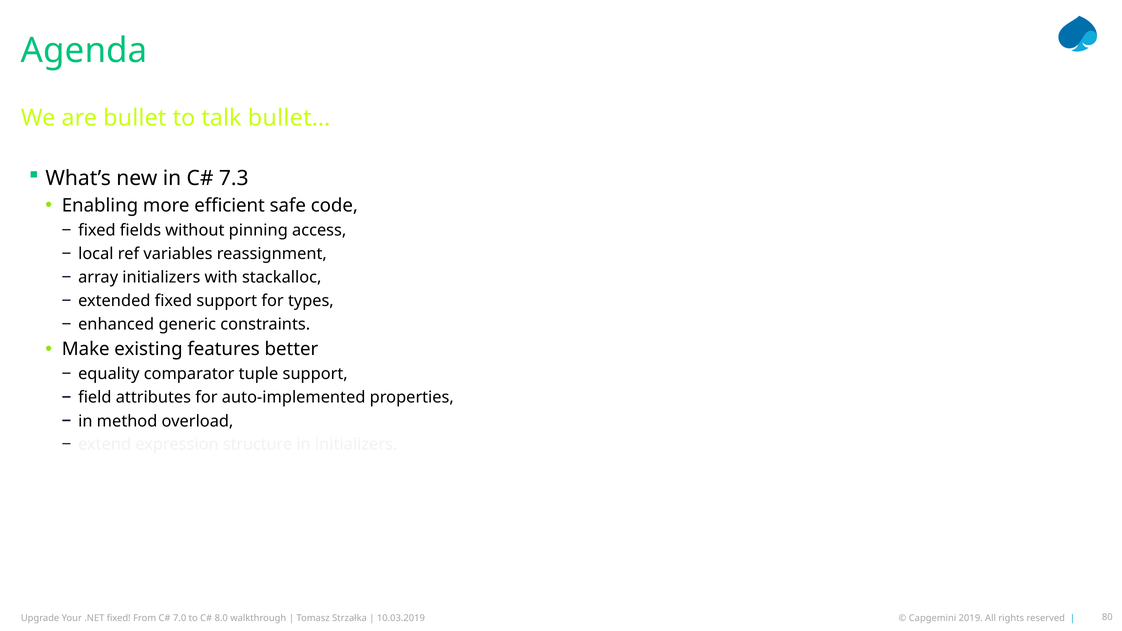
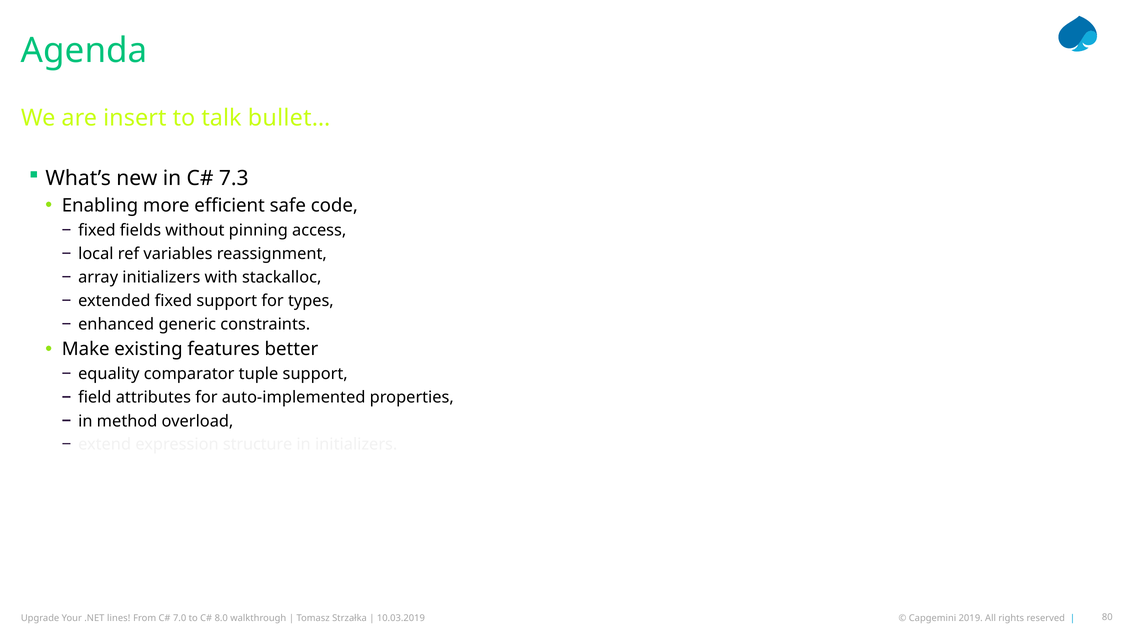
bullet: bullet -> insert
fixed at (119, 618): fixed -> lines
